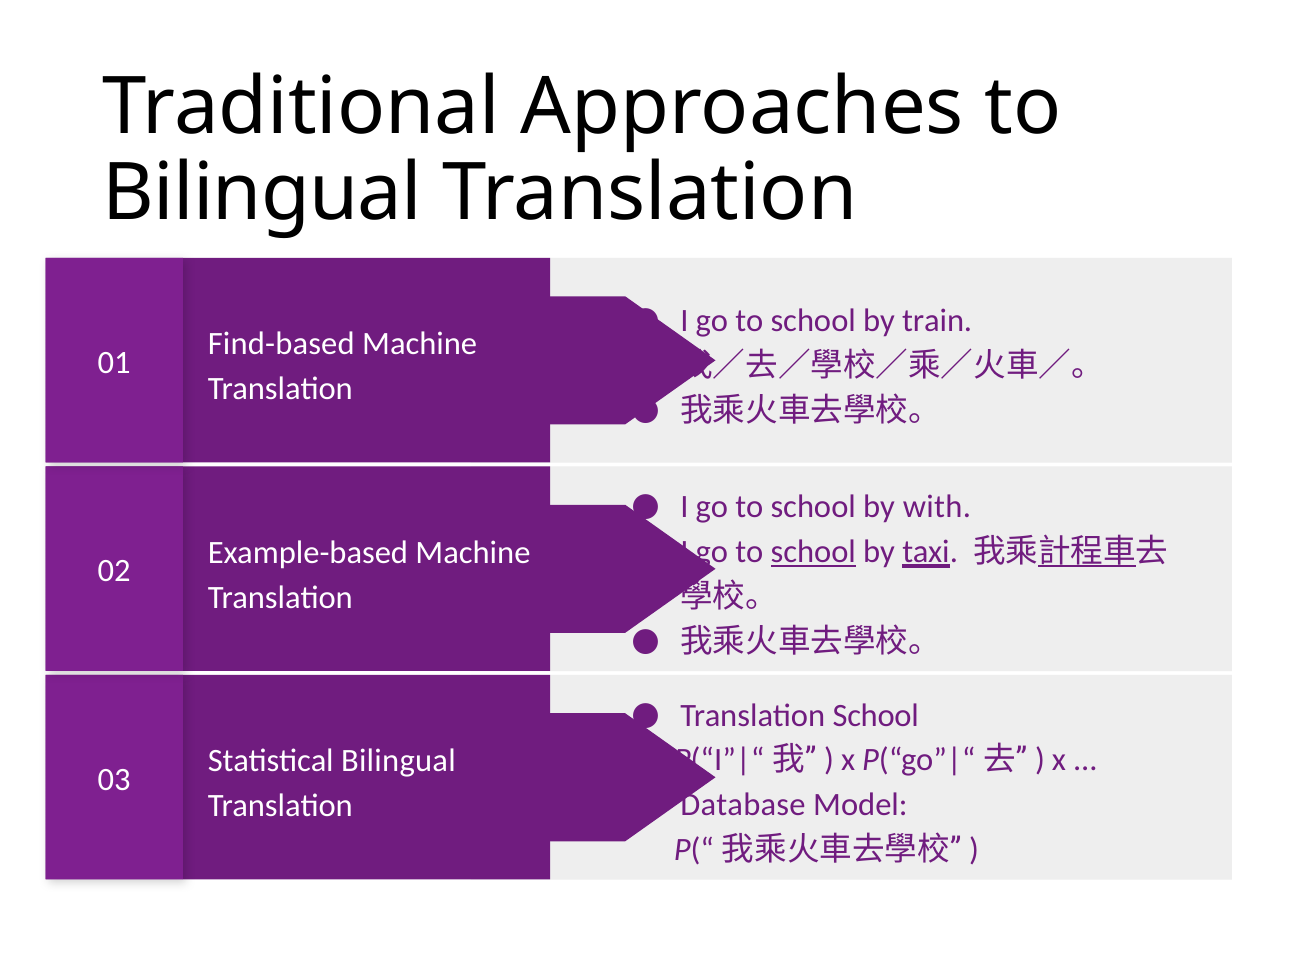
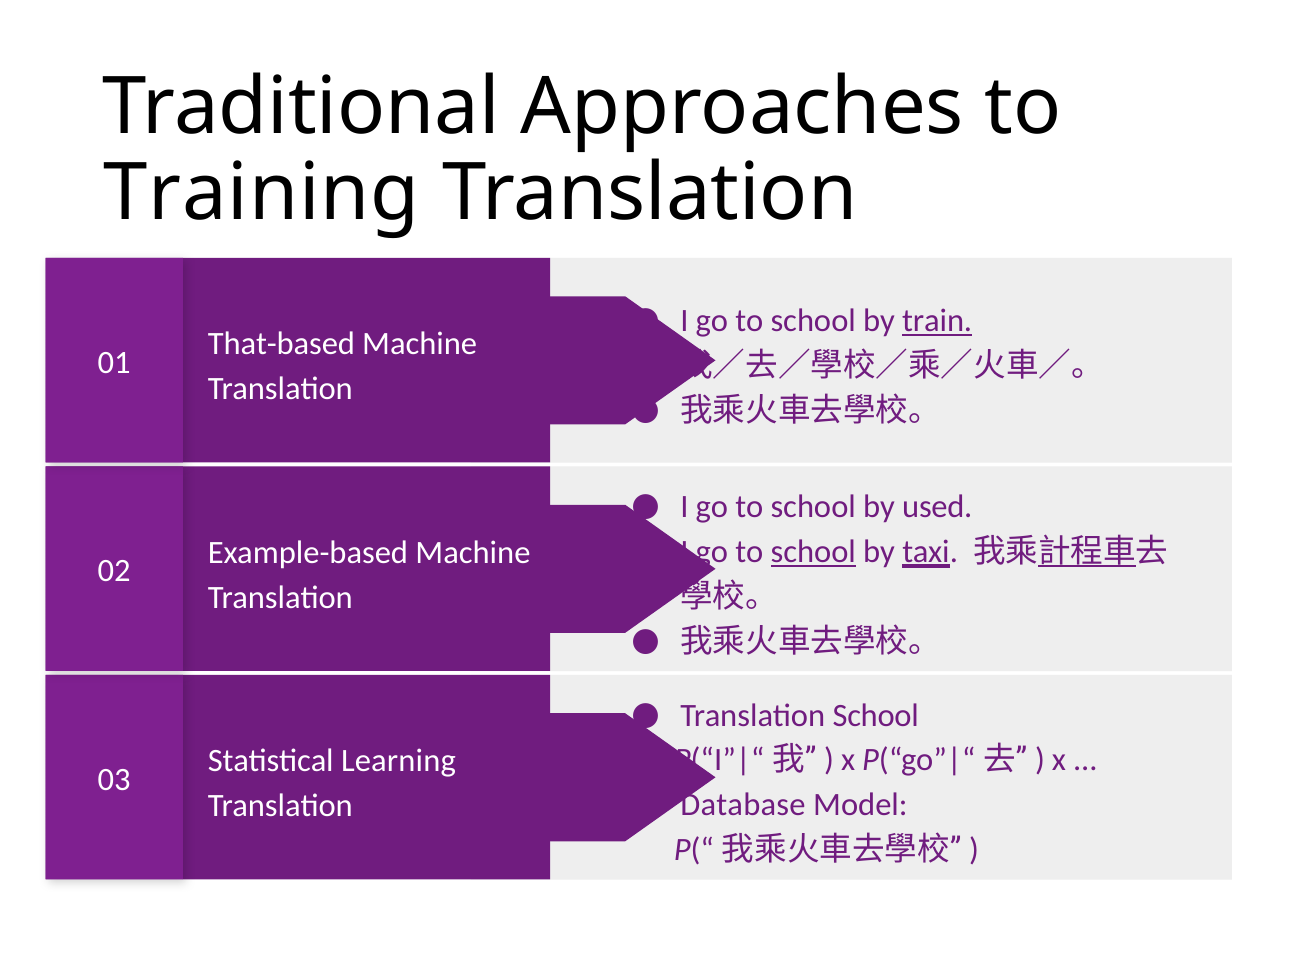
Bilingual at (262, 194): Bilingual -> Training
train underline: none -> present
Find-based: Find-based -> That-based
with: with -> used
Statistical Bilingual: Bilingual -> Learning
